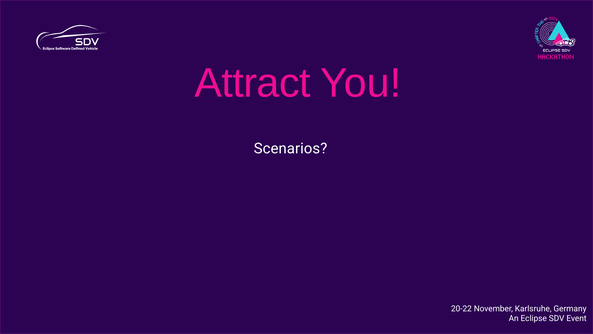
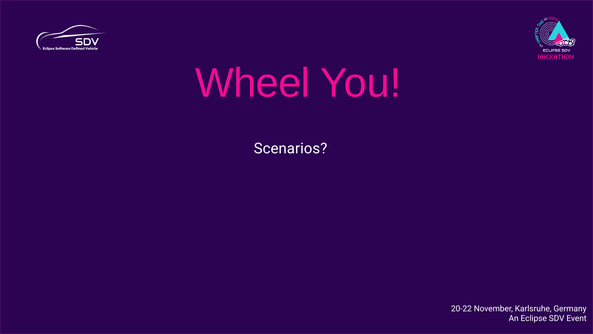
Attract: Attract -> Wheel
